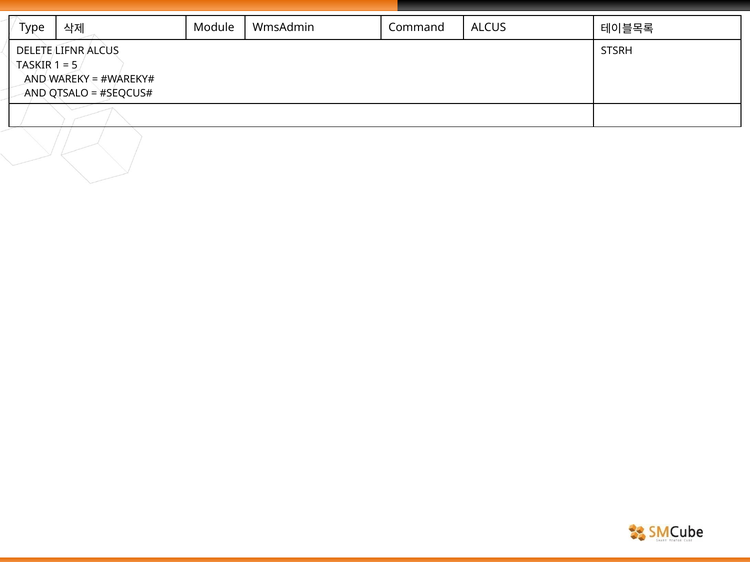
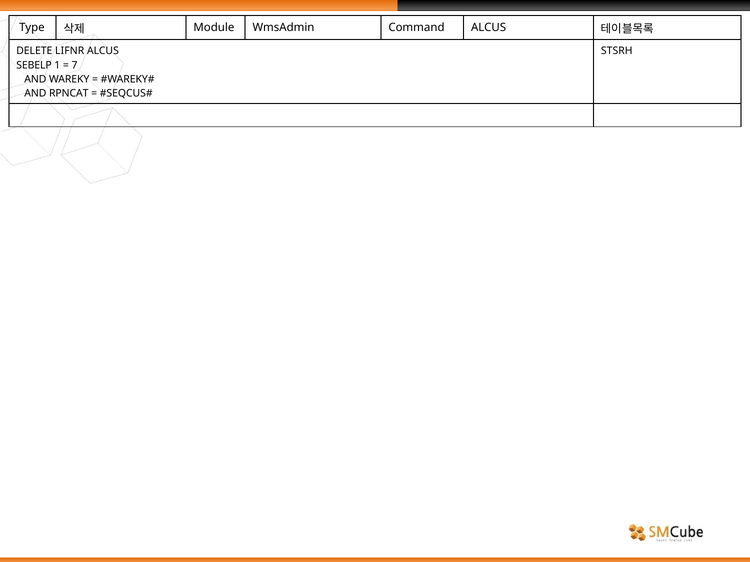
TASKIR: TASKIR -> SEBELP
5: 5 -> 7
QTSALO: QTSALO -> RPNCAT
